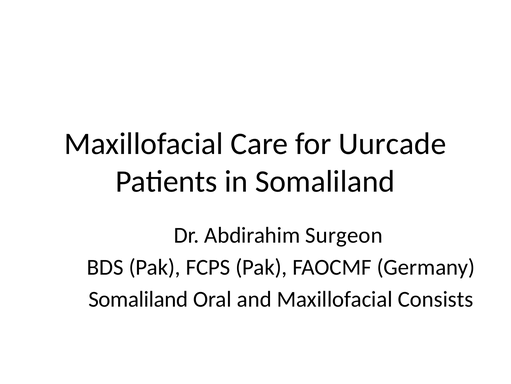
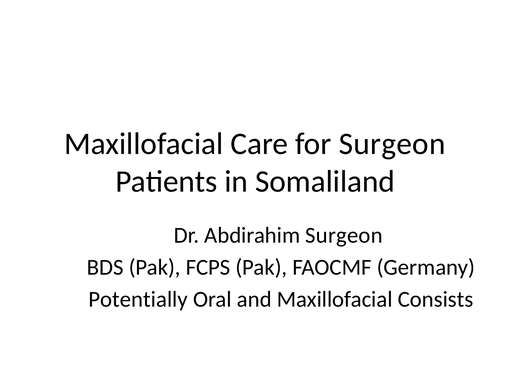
for Uurcade: Uurcade -> Surgeon
Somaliland at (138, 299): Somaliland -> Potentially
